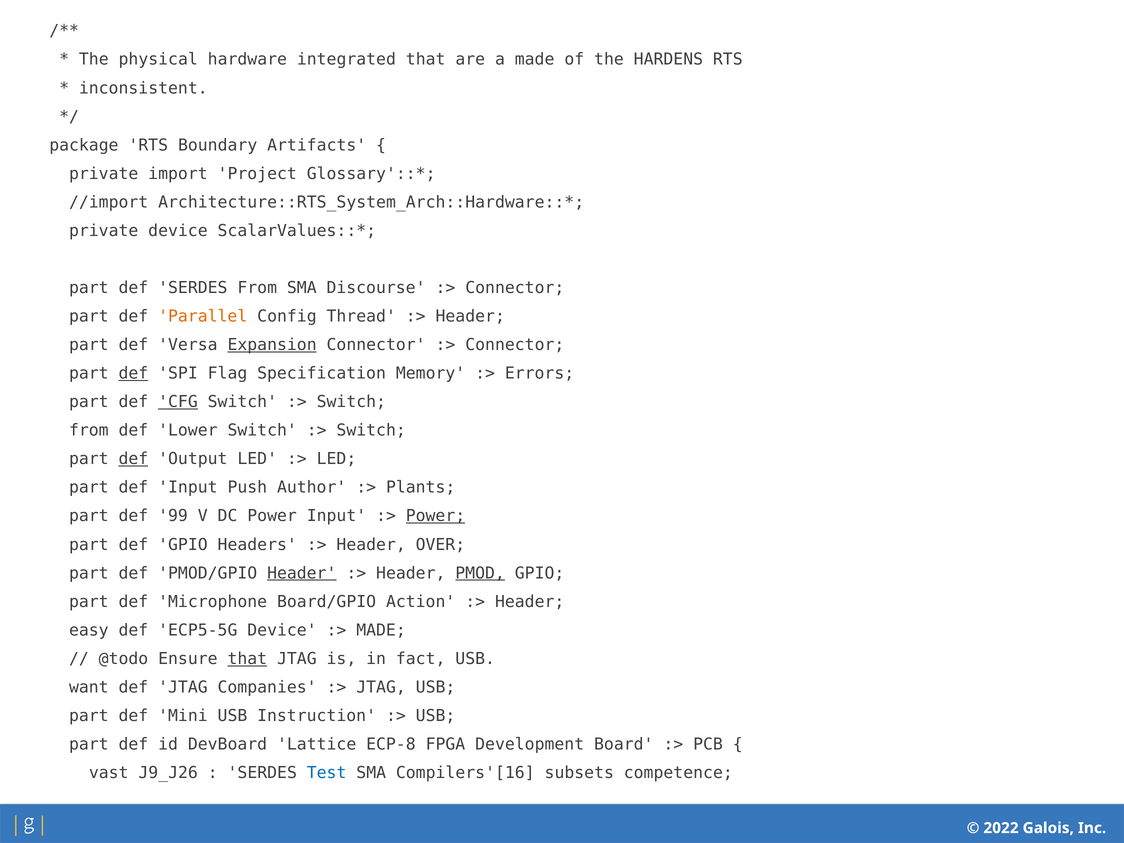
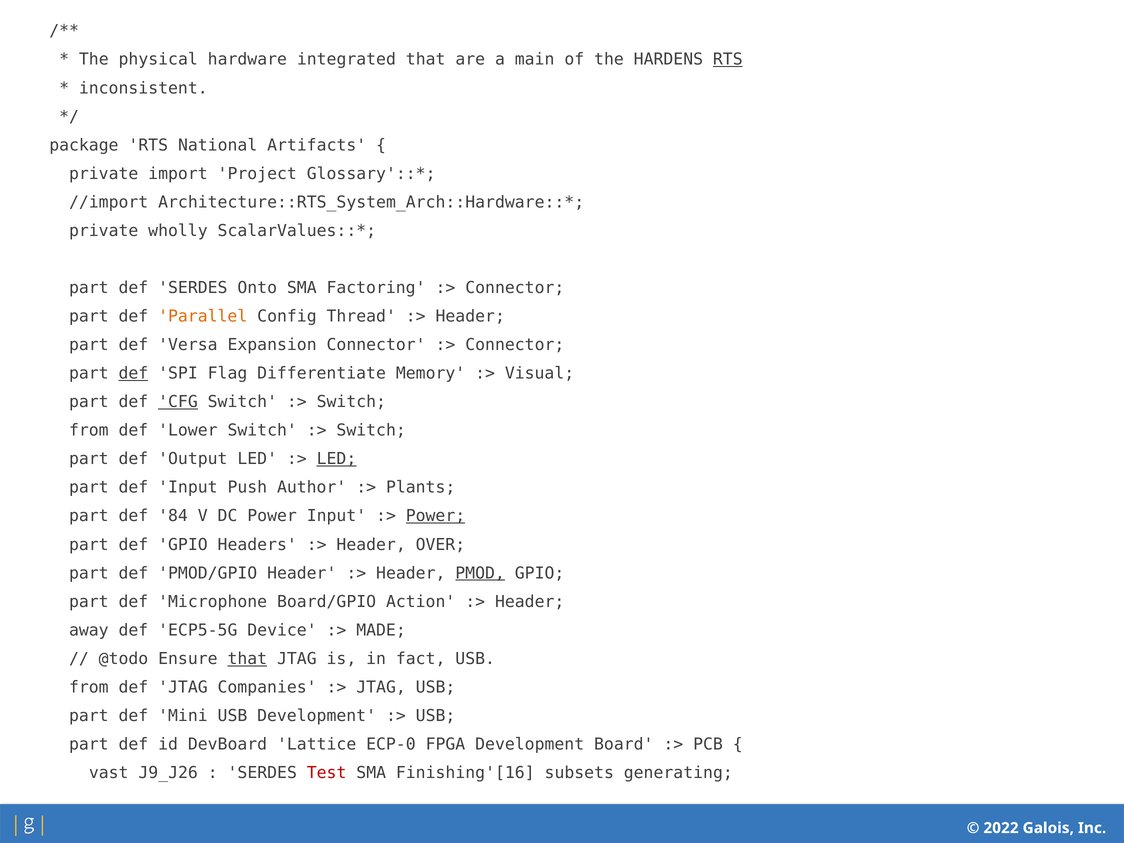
a made: made -> main
RTS at (728, 60) underline: none -> present
Boundary: Boundary -> National
private device: device -> wholly
SERDES From: From -> Onto
Discourse: Discourse -> Factoring
Expansion underline: present -> none
Specification: Specification -> Differentiate
Errors: Errors -> Visual
def at (133, 459) underline: present -> none
LED at (336, 459) underline: none -> present
99: 99 -> 84
Header at (302, 573) underline: present -> none
easy: easy -> away
want at (89, 687): want -> from
USB Instruction: Instruction -> Development
ECP-8: ECP-8 -> ECP-0
Test colour: blue -> red
Compilers'[16: Compilers'[16 -> Finishing'[16
competence: competence -> generating
